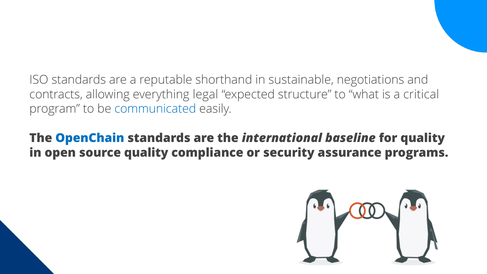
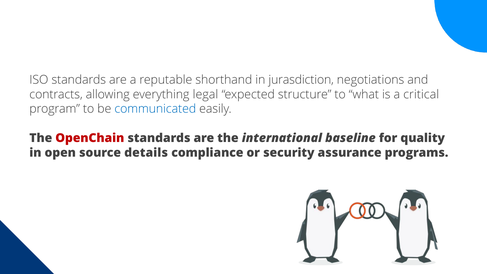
sustainable: sustainable -> jurasdiction
OpenChain colour: blue -> red
source quality: quality -> details
